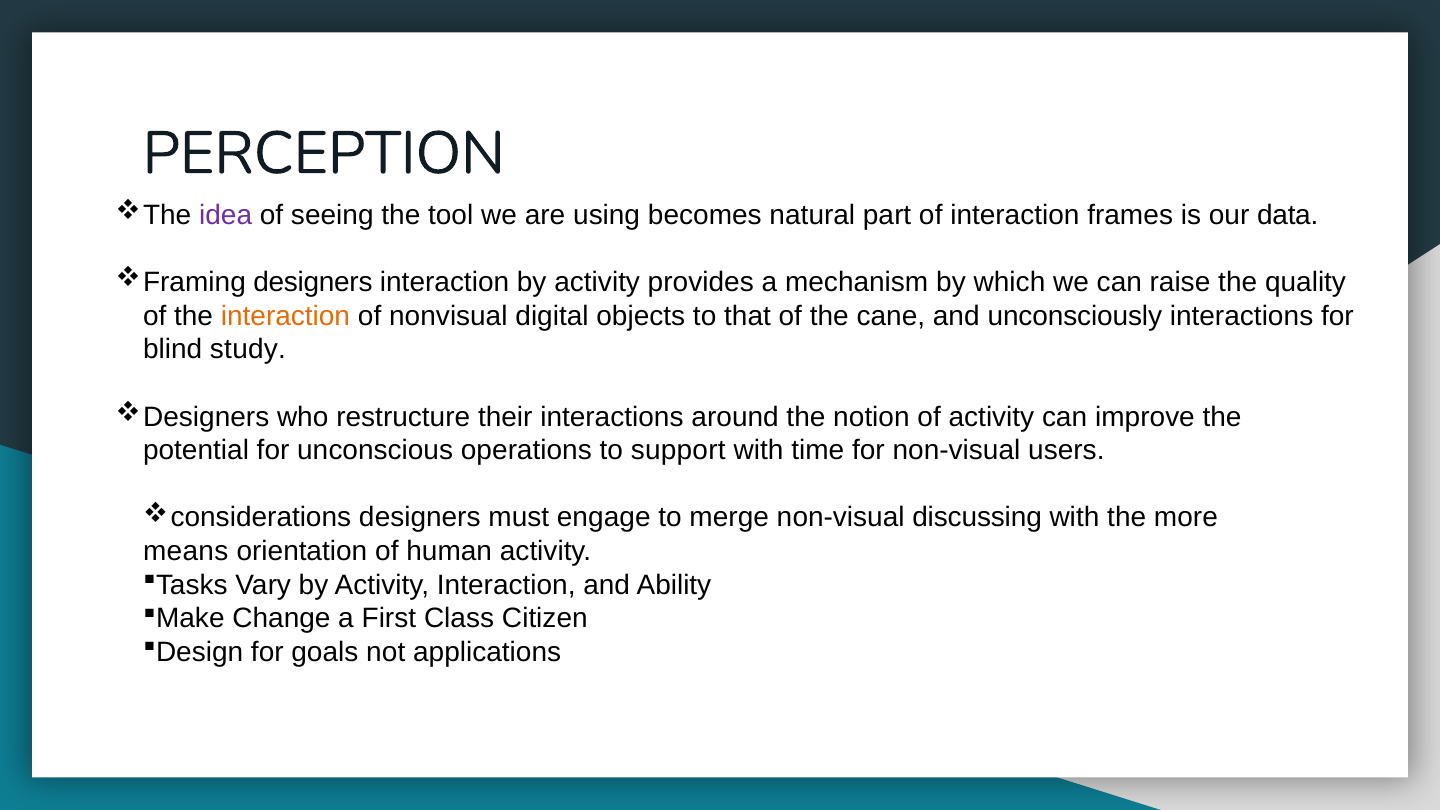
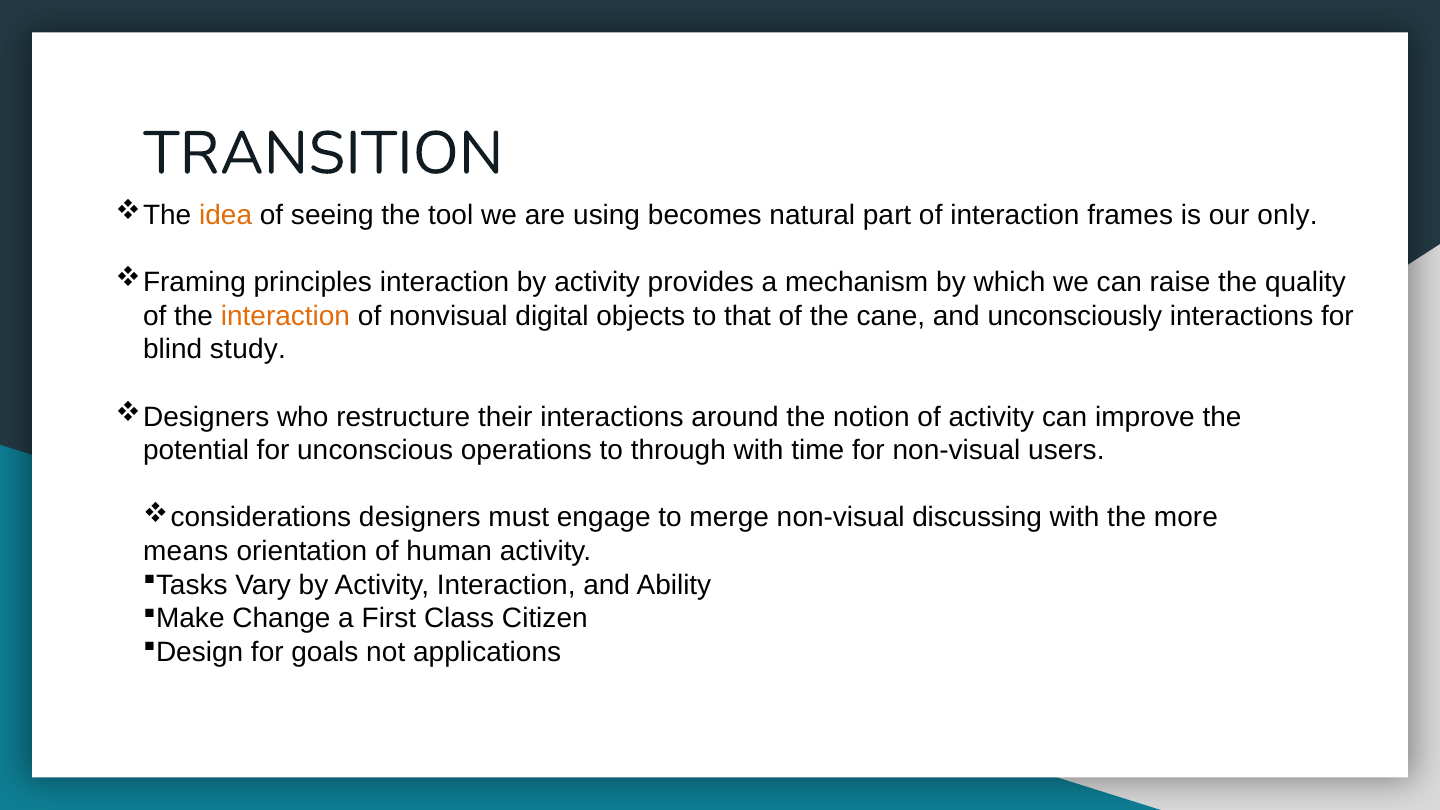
PERCEPTION: PERCEPTION -> TRANSITION
idea colour: purple -> orange
data: data -> only
designers at (313, 282): designers -> principles
support: support -> through
